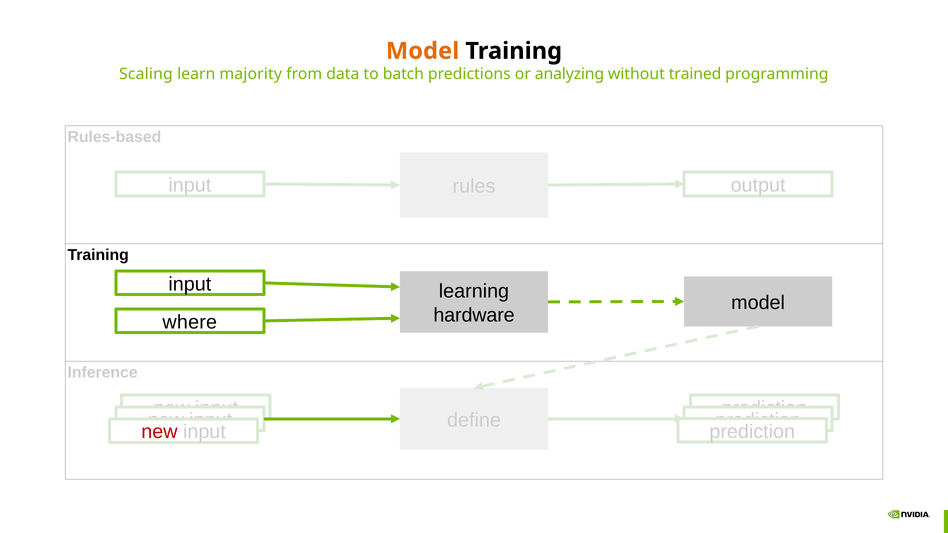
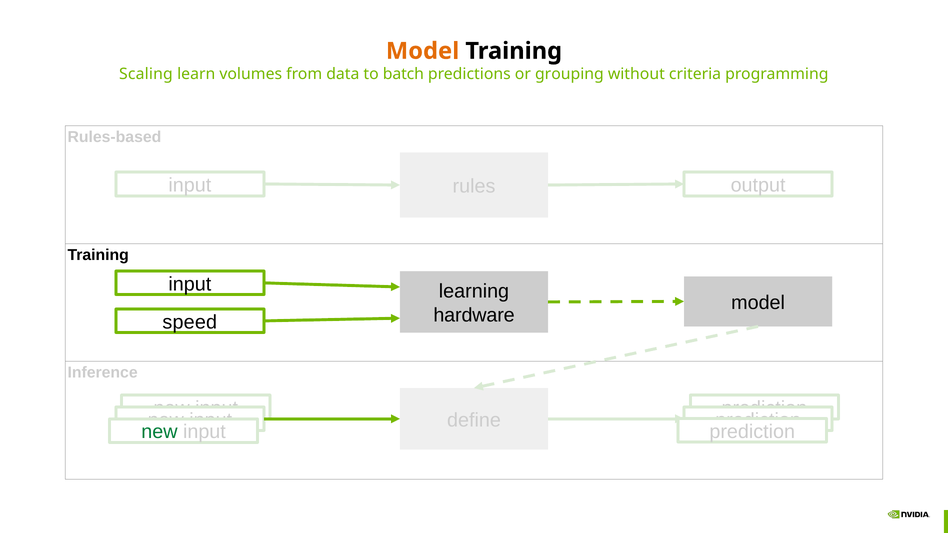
majority: majority -> volumes
analyzing: analyzing -> grouping
trained: trained -> criteria
where: where -> speed
new at (159, 432) colour: red -> green
